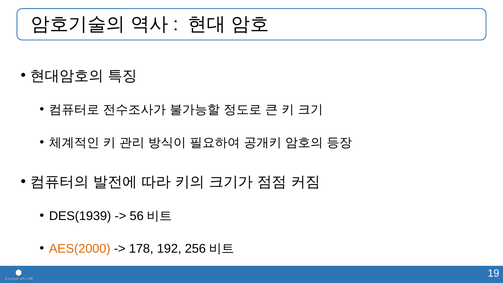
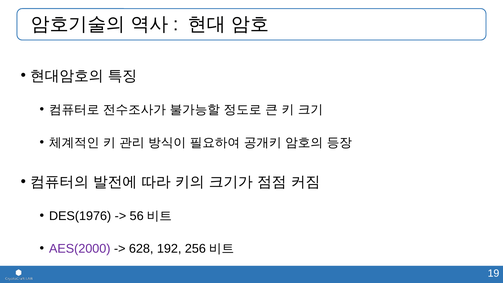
DES(1939: DES(1939 -> DES(1976
AES(2000 colour: orange -> purple
178: 178 -> 628
